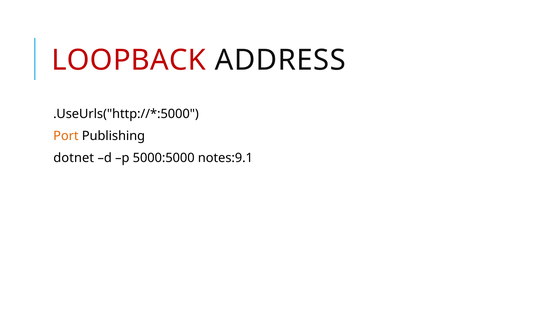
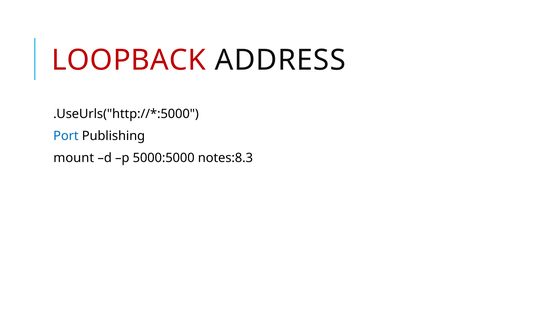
Port colour: orange -> blue
dotnet: dotnet -> mount
notes:9.1: notes:9.1 -> notes:8.3
